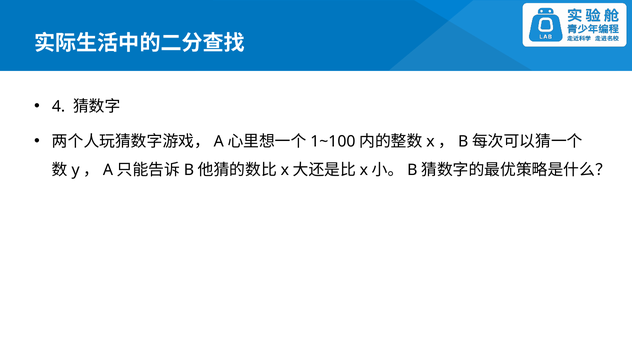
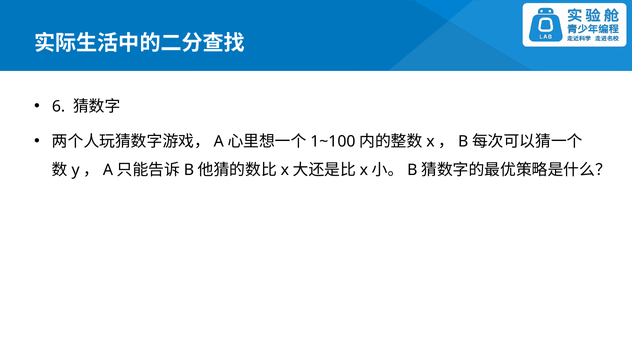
4: 4 -> 6
